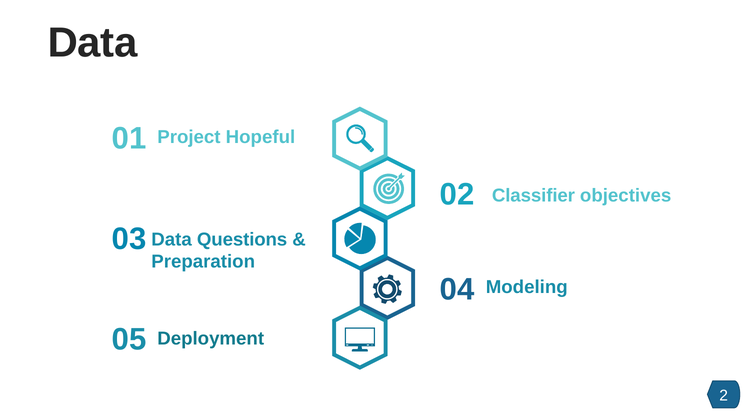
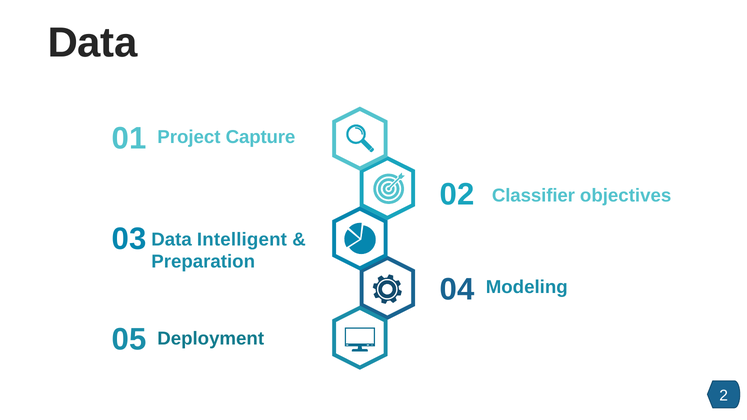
Hopeful: Hopeful -> Capture
Questions: Questions -> Intelligent
